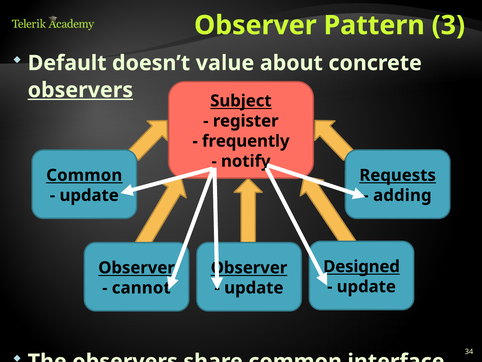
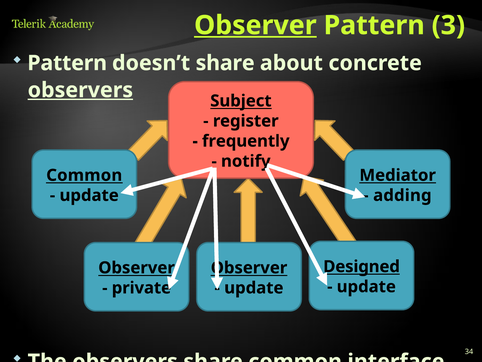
Observer at (255, 25) underline: none -> present
Default at (67, 63): Default -> Pattern
doesn’t value: value -> share
Requests: Requests -> Mediator
cannot: cannot -> private
